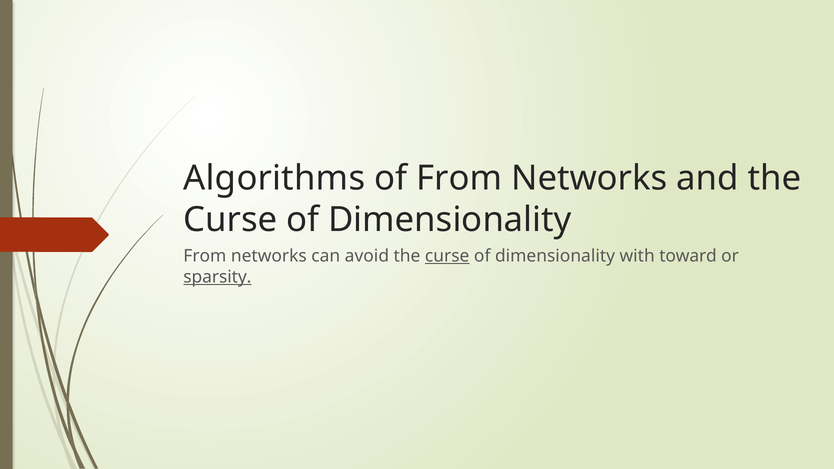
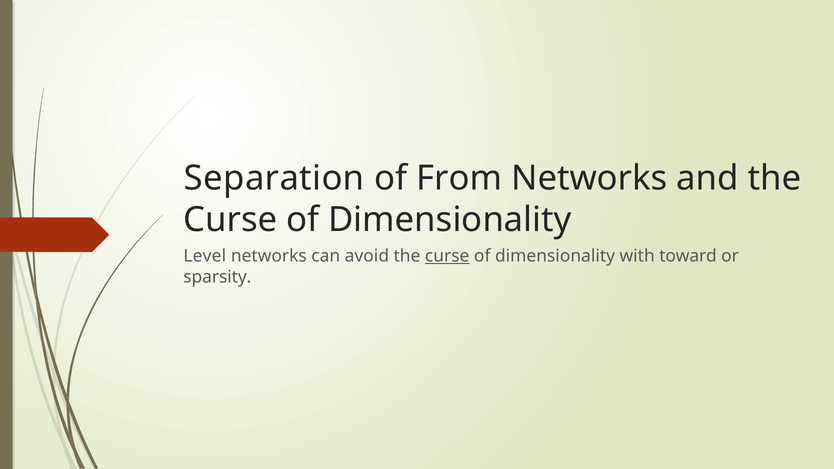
Algorithms: Algorithms -> Separation
From at (205, 256): From -> Level
sparsity underline: present -> none
